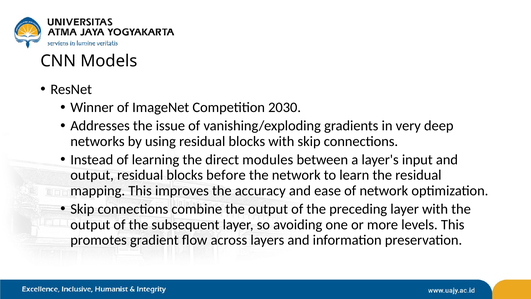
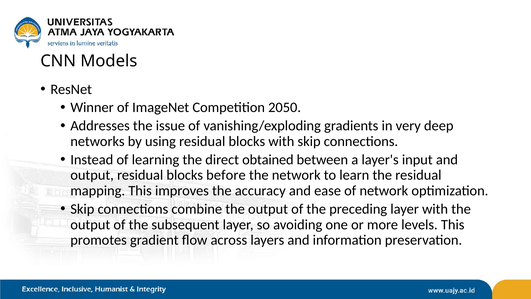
2030: 2030 -> 2050
modules: modules -> obtained
